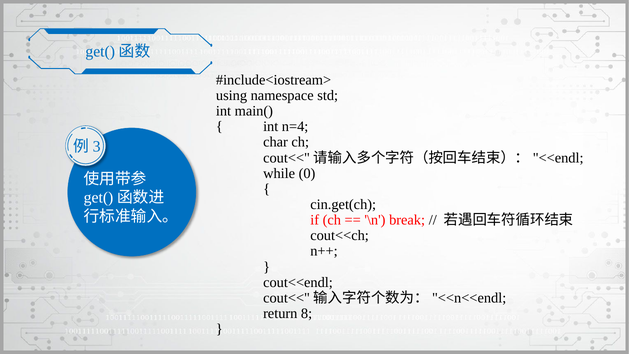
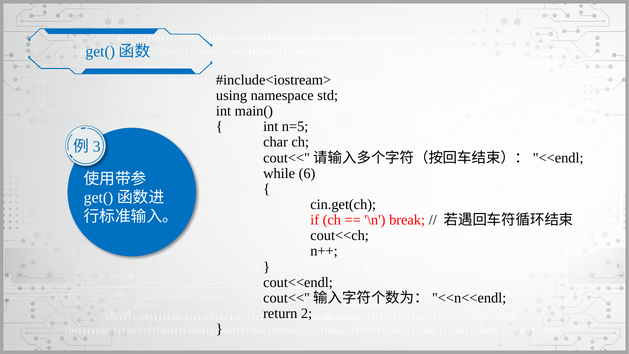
n=4: n=4 -> n=5
0: 0 -> 6
8: 8 -> 2
